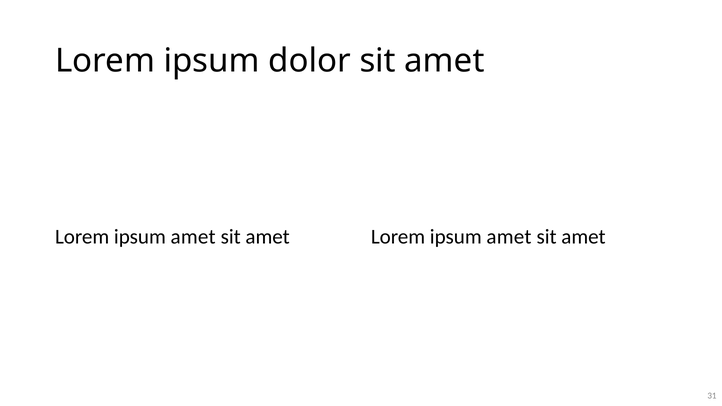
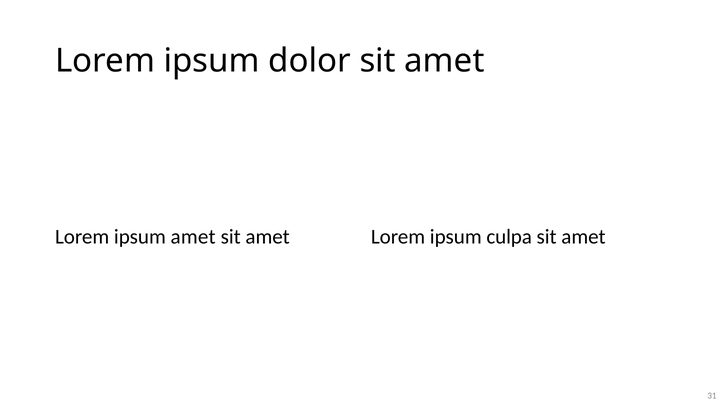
amet at (509, 237): amet -> culpa
